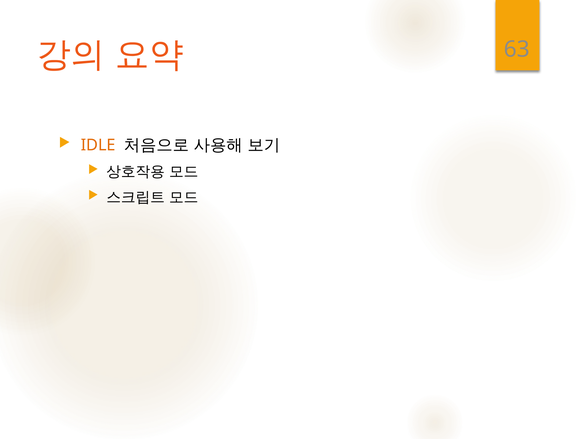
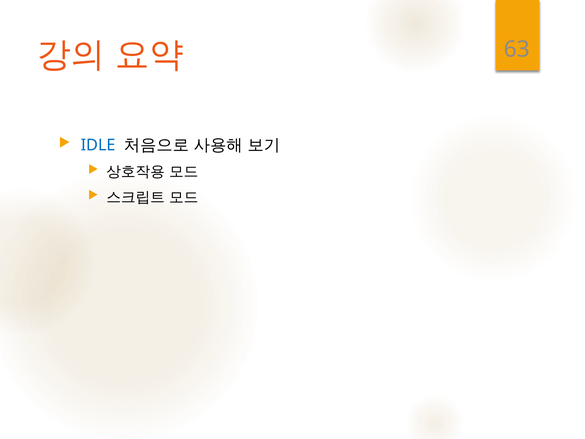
IDLE colour: orange -> blue
